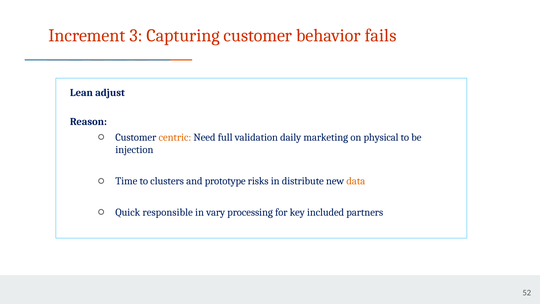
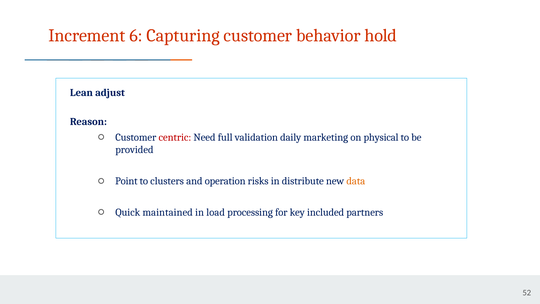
3: 3 -> 6
fails: fails -> hold
centric colour: orange -> red
injection: injection -> provided
Time: Time -> Point
prototype: prototype -> operation
responsible: responsible -> maintained
vary: vary -> load
